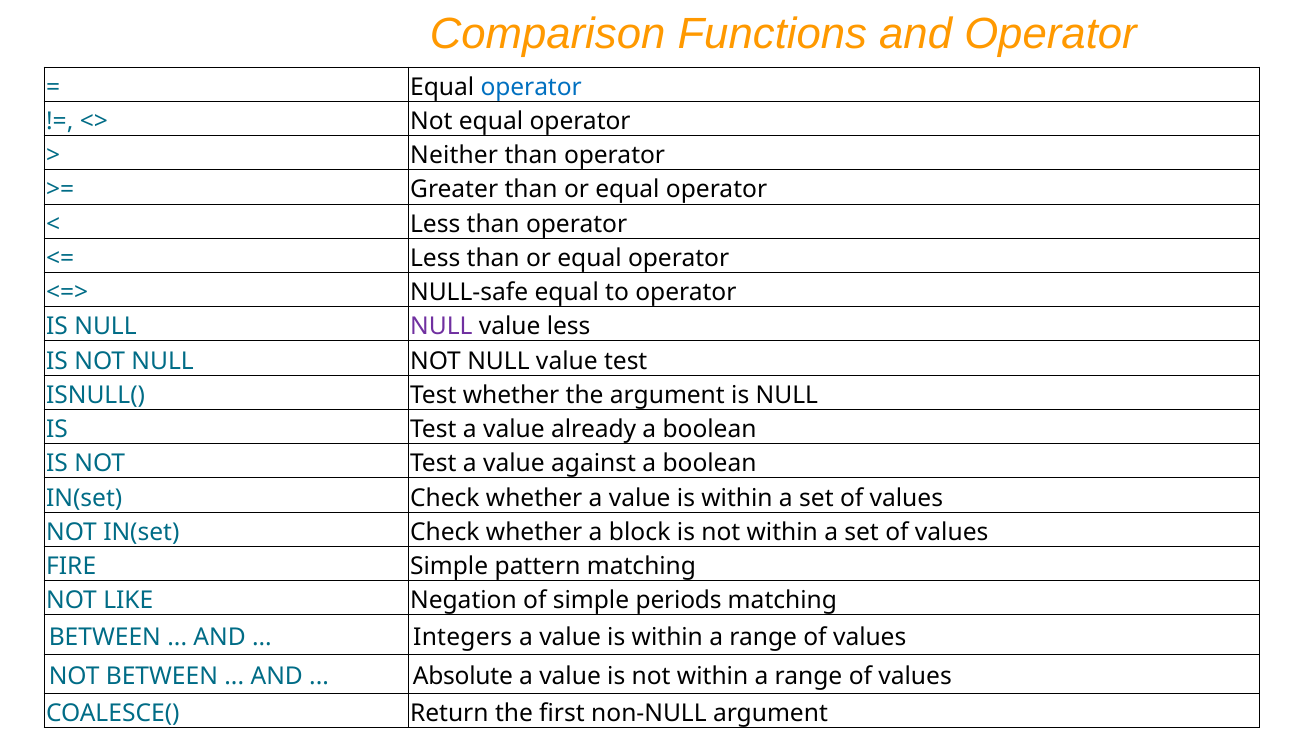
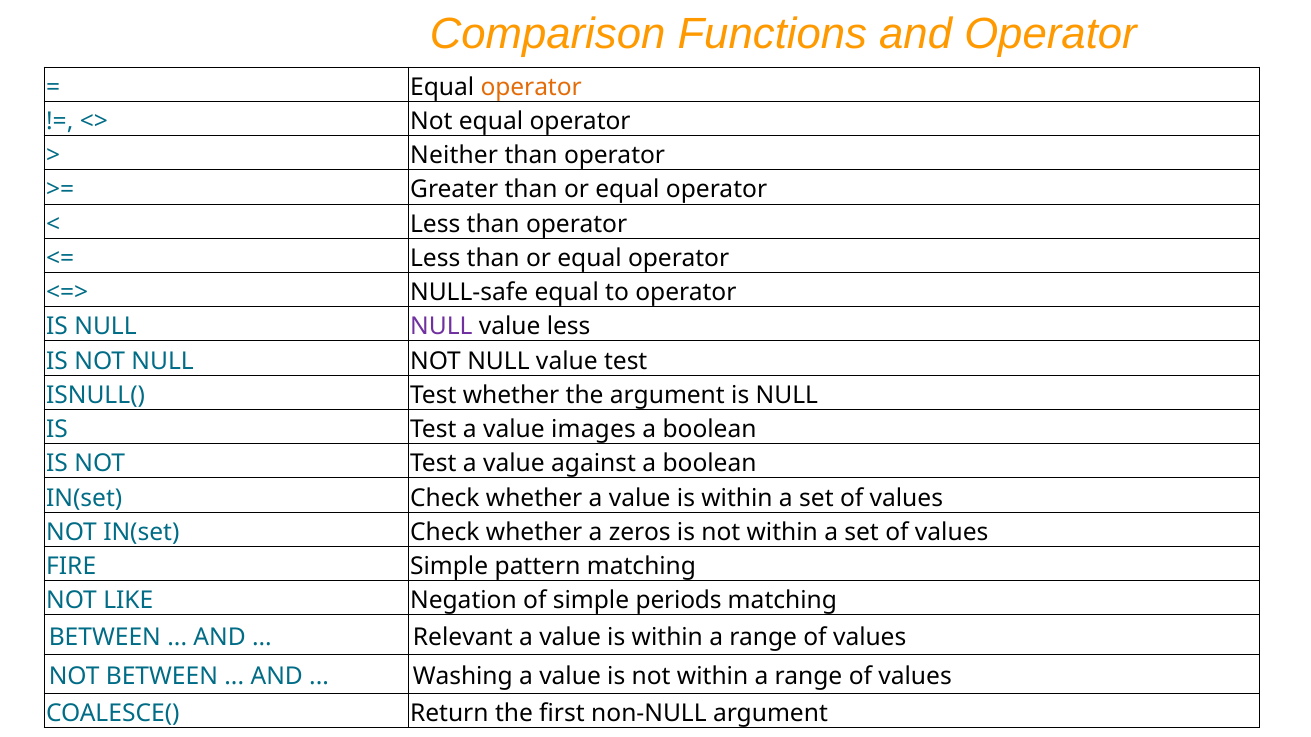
operator at (531, 87) colour: blue -> orange
already: already -> images
block: block -> zeros
Integers: Integers -> Relevant
Absolute: Absolute -> Washing
